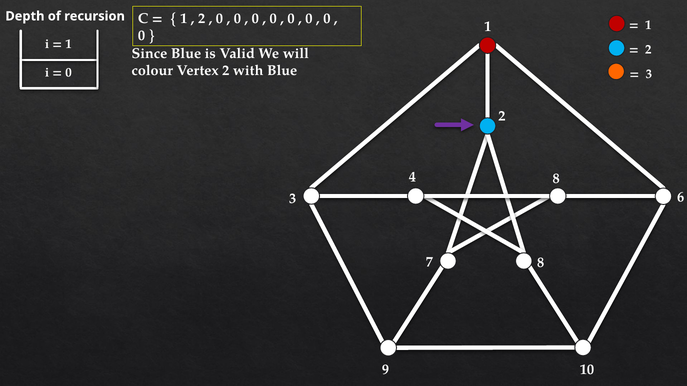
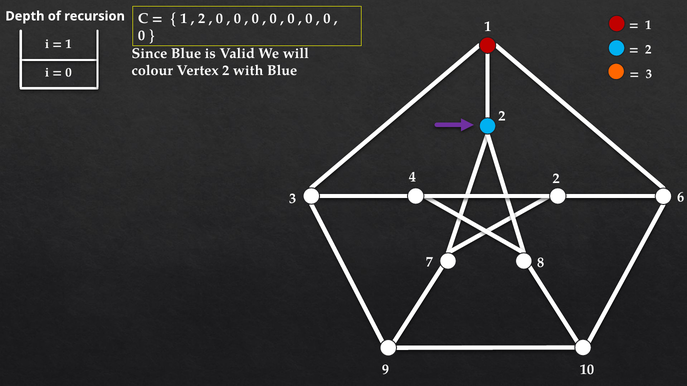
4 8: 8 -> 2
